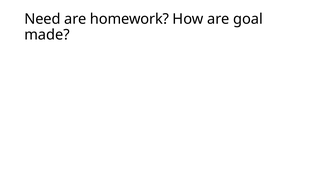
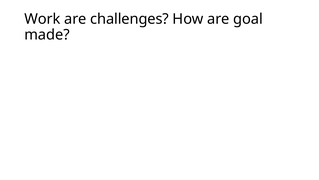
Need: Need -> Work
homework: homework -> challenges
